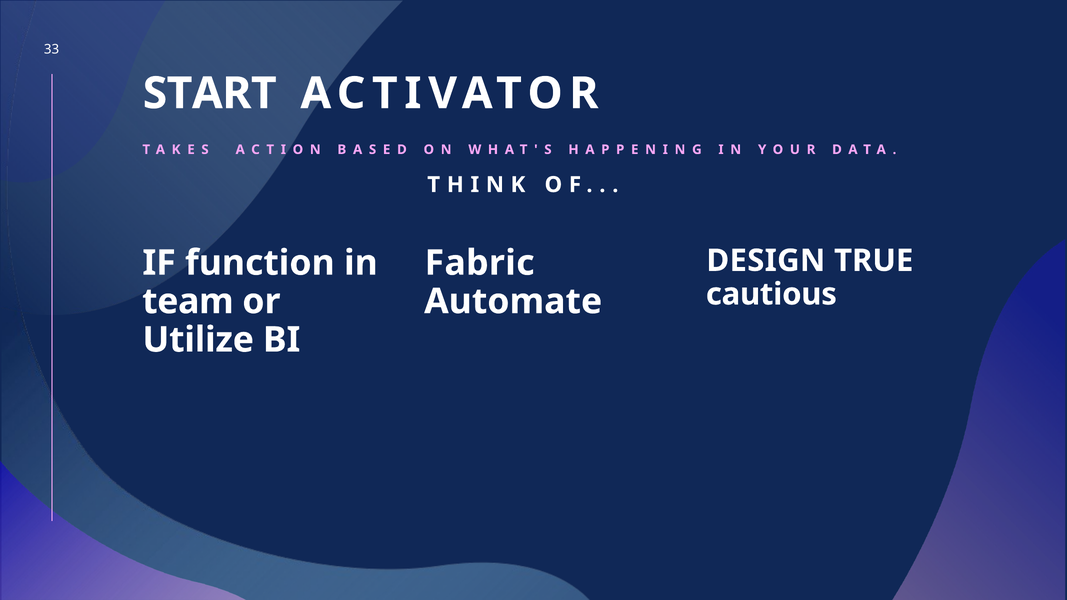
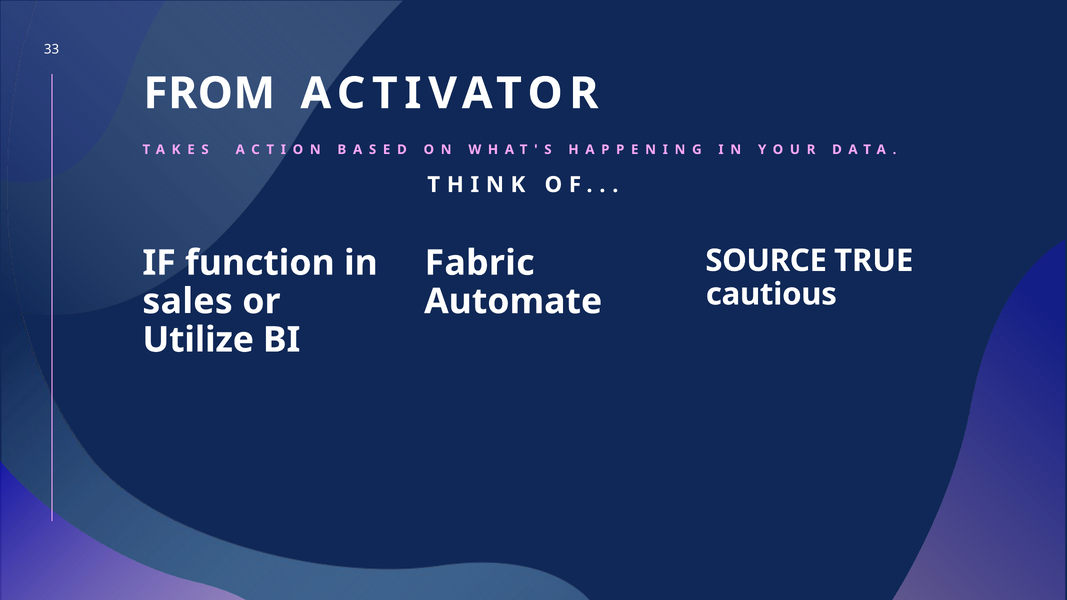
START: START -> FROM
DESIGN: DESIGN -> SOURCE
team: team -> sales
